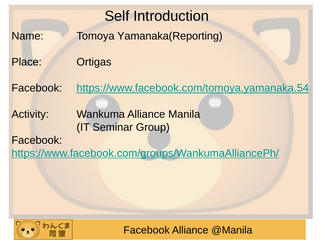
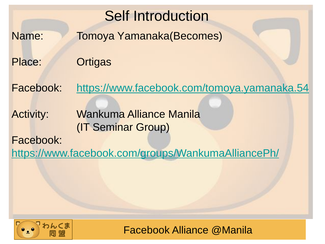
Yamanaka(Reporting: Yamanaka(Reporting -> Yamanaka(Becomes
